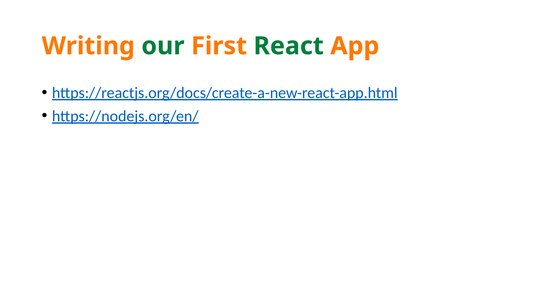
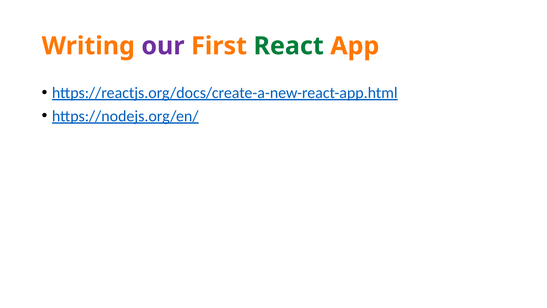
our colour: green -> purple
